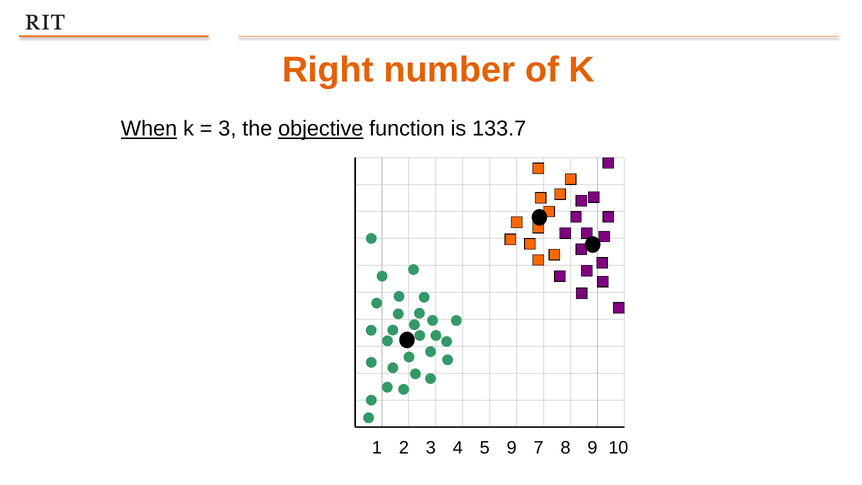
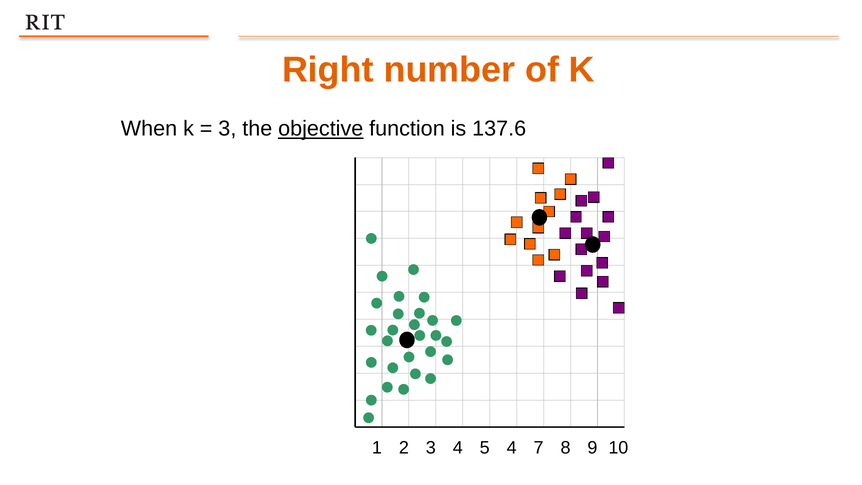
When underline: present -> none
133.7: 133.7 -> 137.6
5 9: 9 -> 4
